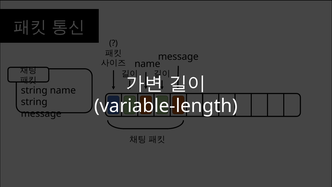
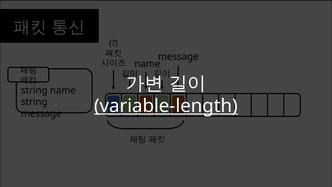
variable-length underline: none -> present
